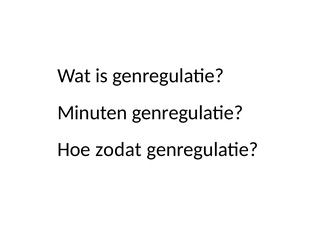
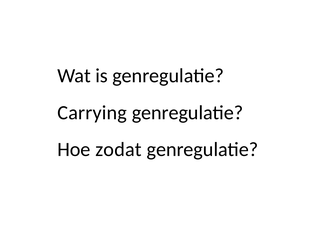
Minuten: Minuten -> Carrying
